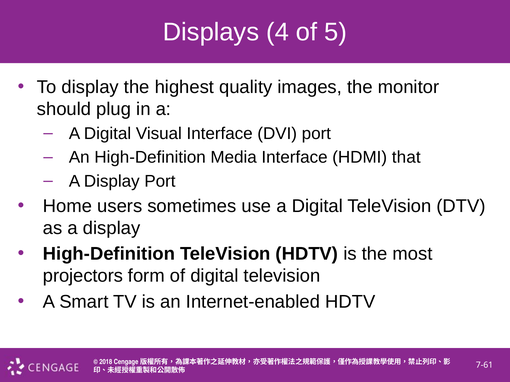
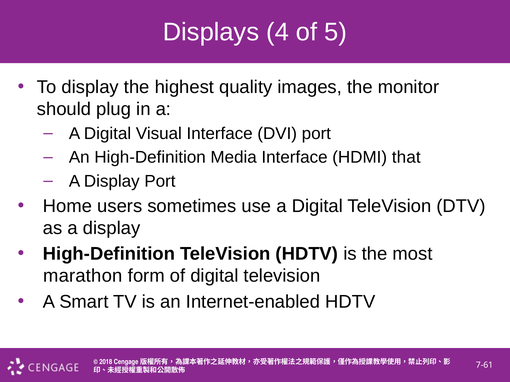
projectors: projectors -> marathon
